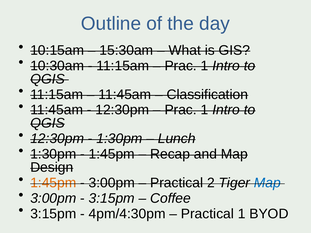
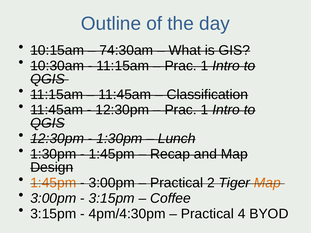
15:30am: 15:30am -> 74:30am
Map at (267, 183) colour: blue -> orange
Practical 1: 1 -> 4
